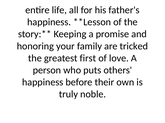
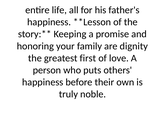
tricked: tricked -> dignity
